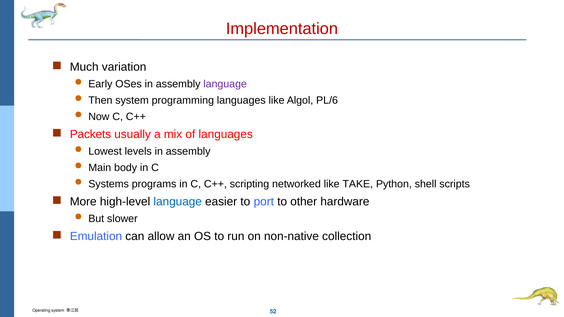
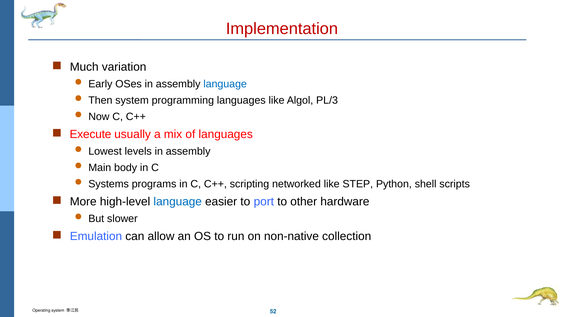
language at (225, 84) colour: purple -> blue
PL/6: PL/6 -> PL/3
Packets: Packets -> Execute
TAKE: TAKE -> STEP
